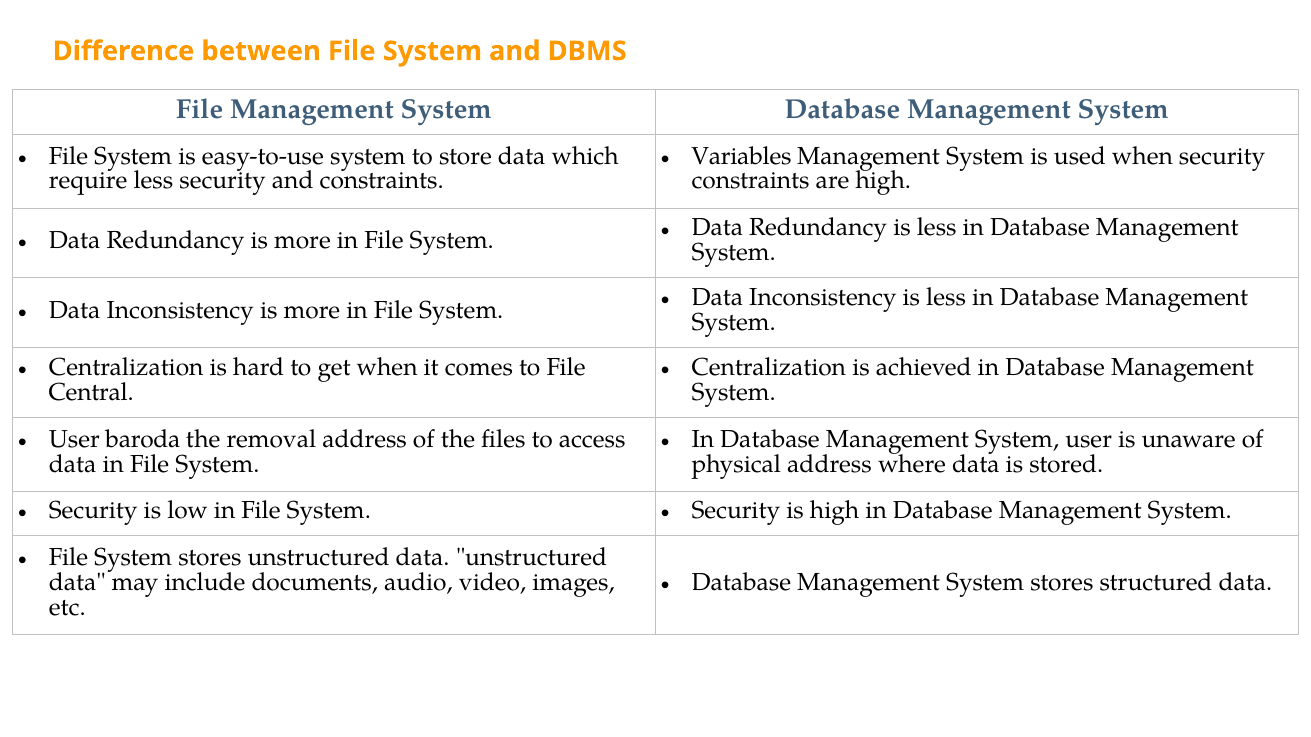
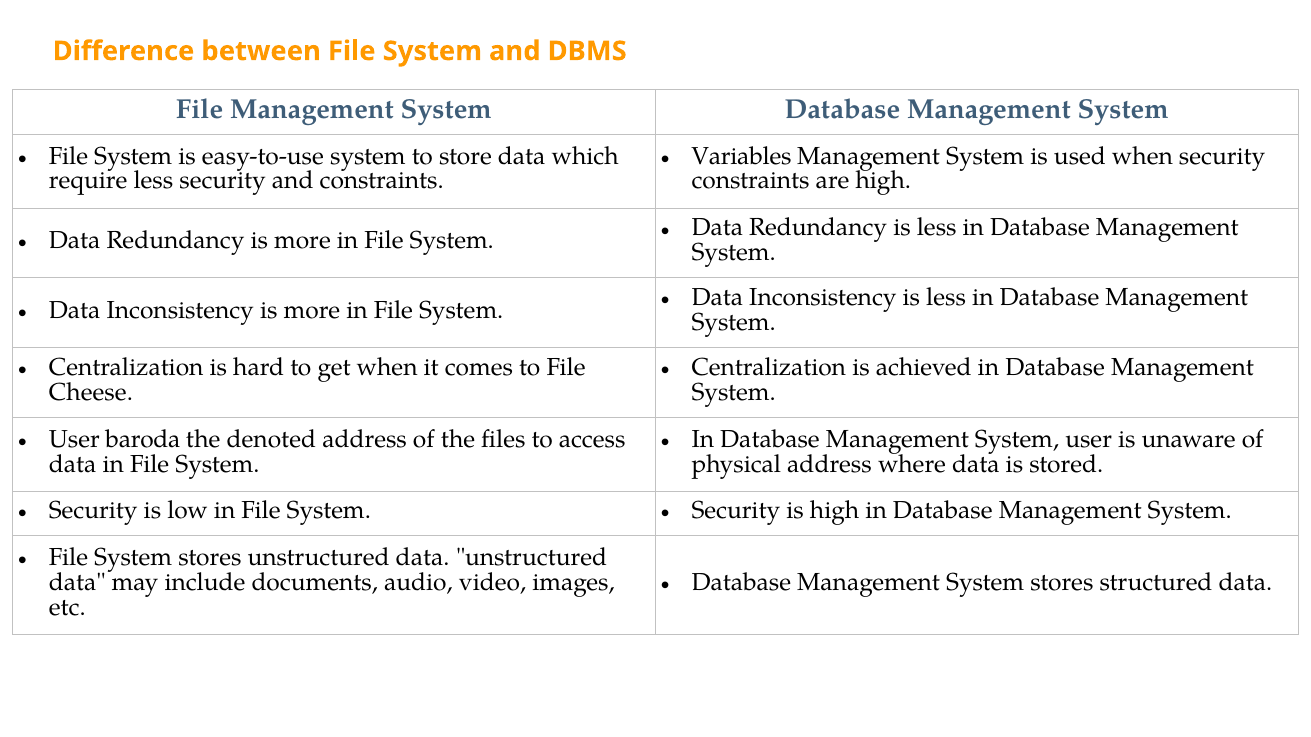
Central: Central -> Cheese
removal: removal -> denoted
